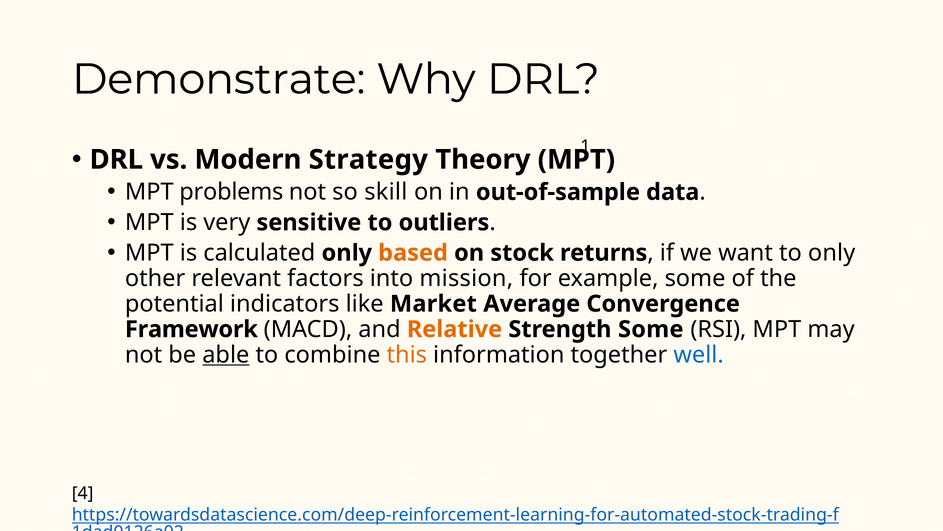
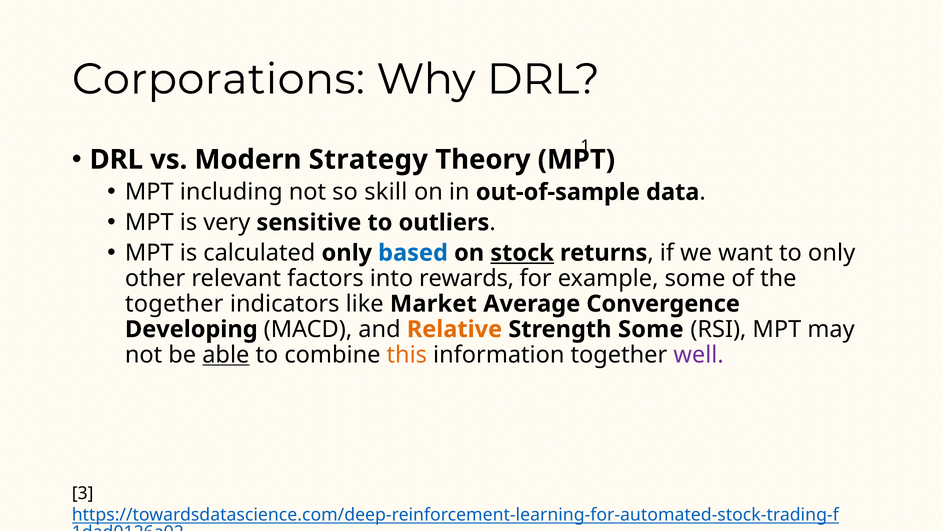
Demonstrate: Demonstrate -> Corporations
problems: problems -> including
based colour: orange -> blue
stock underline: none -> present
mission: mission -> rewards
potential at (174, 304): potential -> together
Framework: Framework -> Developing
well colour: blue -> purple
4: 4 -> 3
